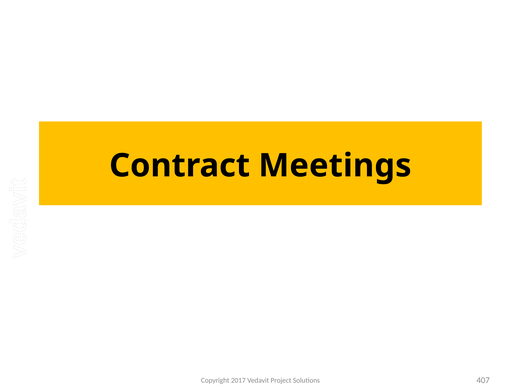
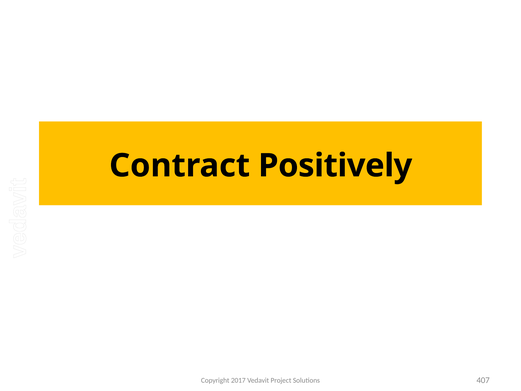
Meetings: Meetings -> Positively
